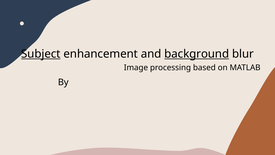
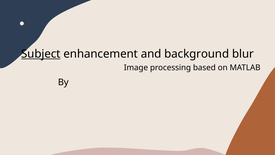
background underline: present -> none
